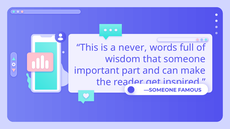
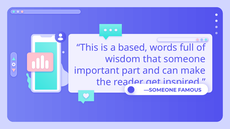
never: never -> based
